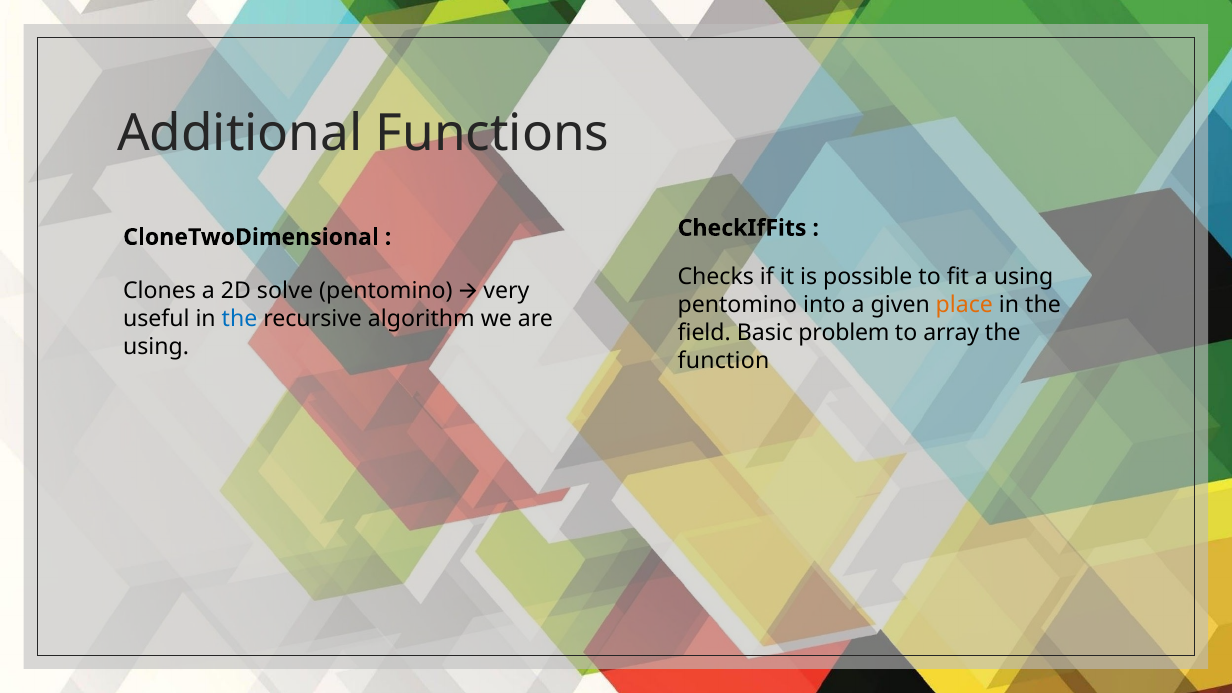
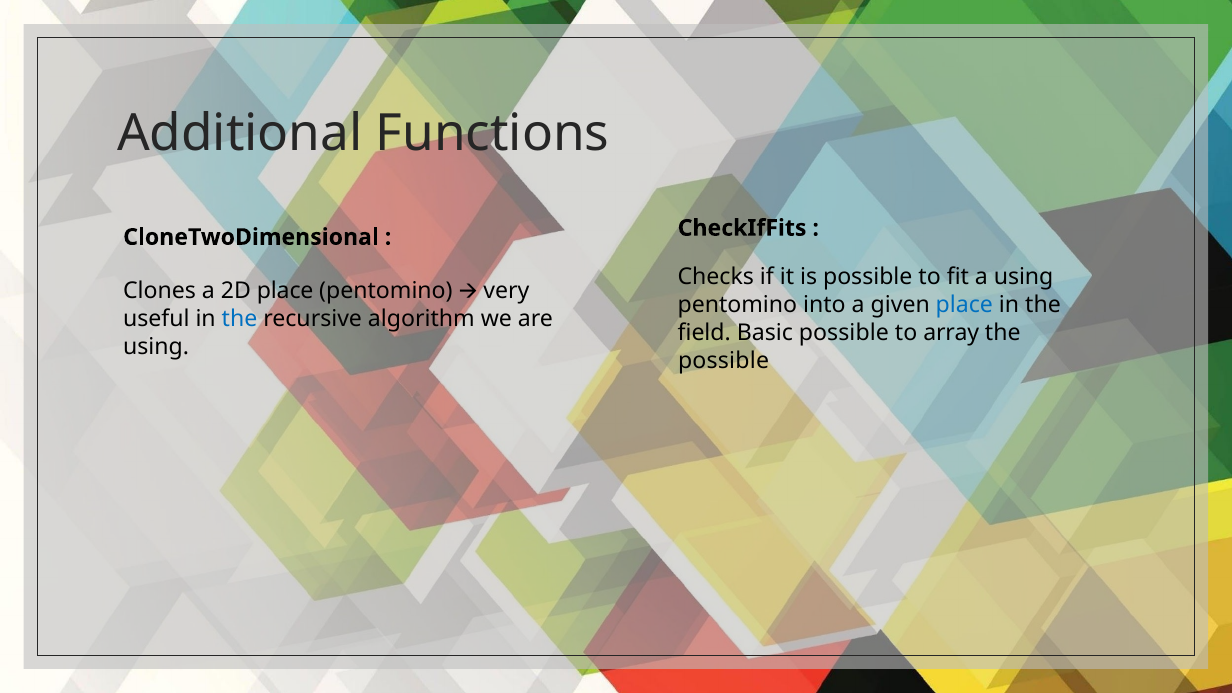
2D solve: solve -> place
place at (964, 305) colour: orange -> blue
Basic problem: problem -> possible
function at (724, 360): function -> possible
